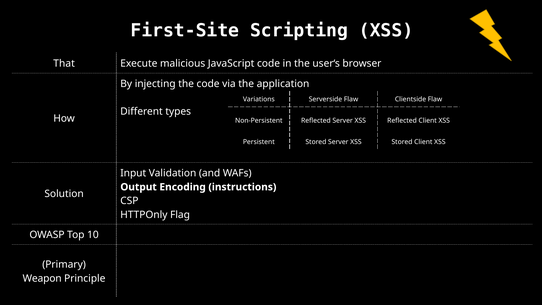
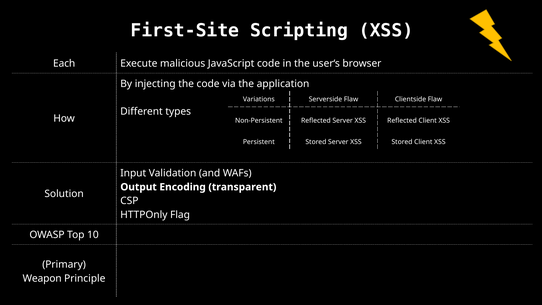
That: That -> Each
instructions: instructions -> transparent
